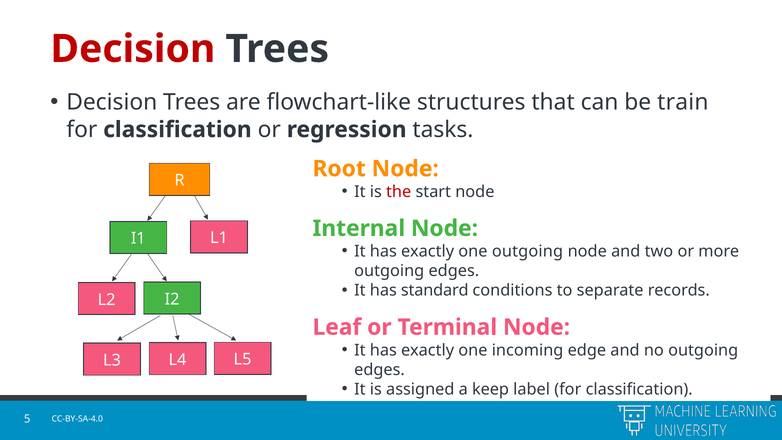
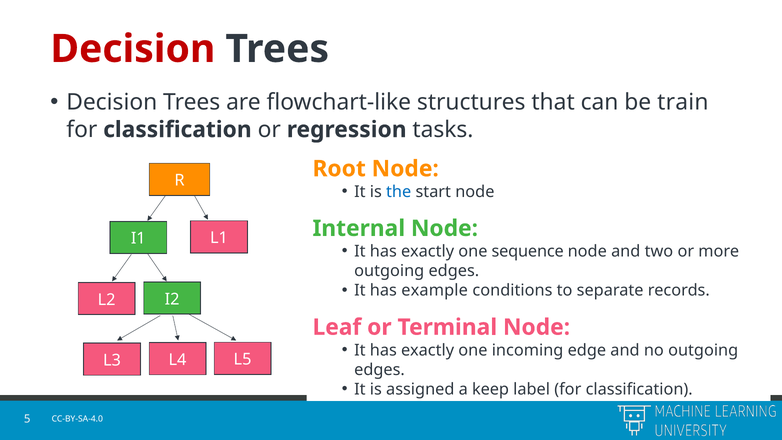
the colour: red -> blue
one outgoing: outgoing -> sequence
standard: standard -> example
